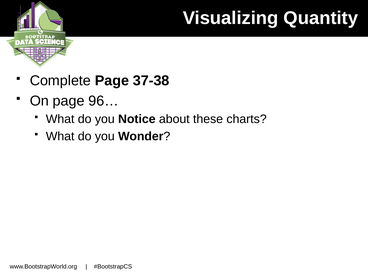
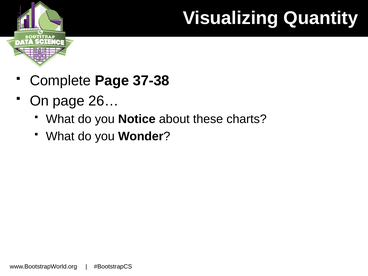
96…: 96… -> 26…
